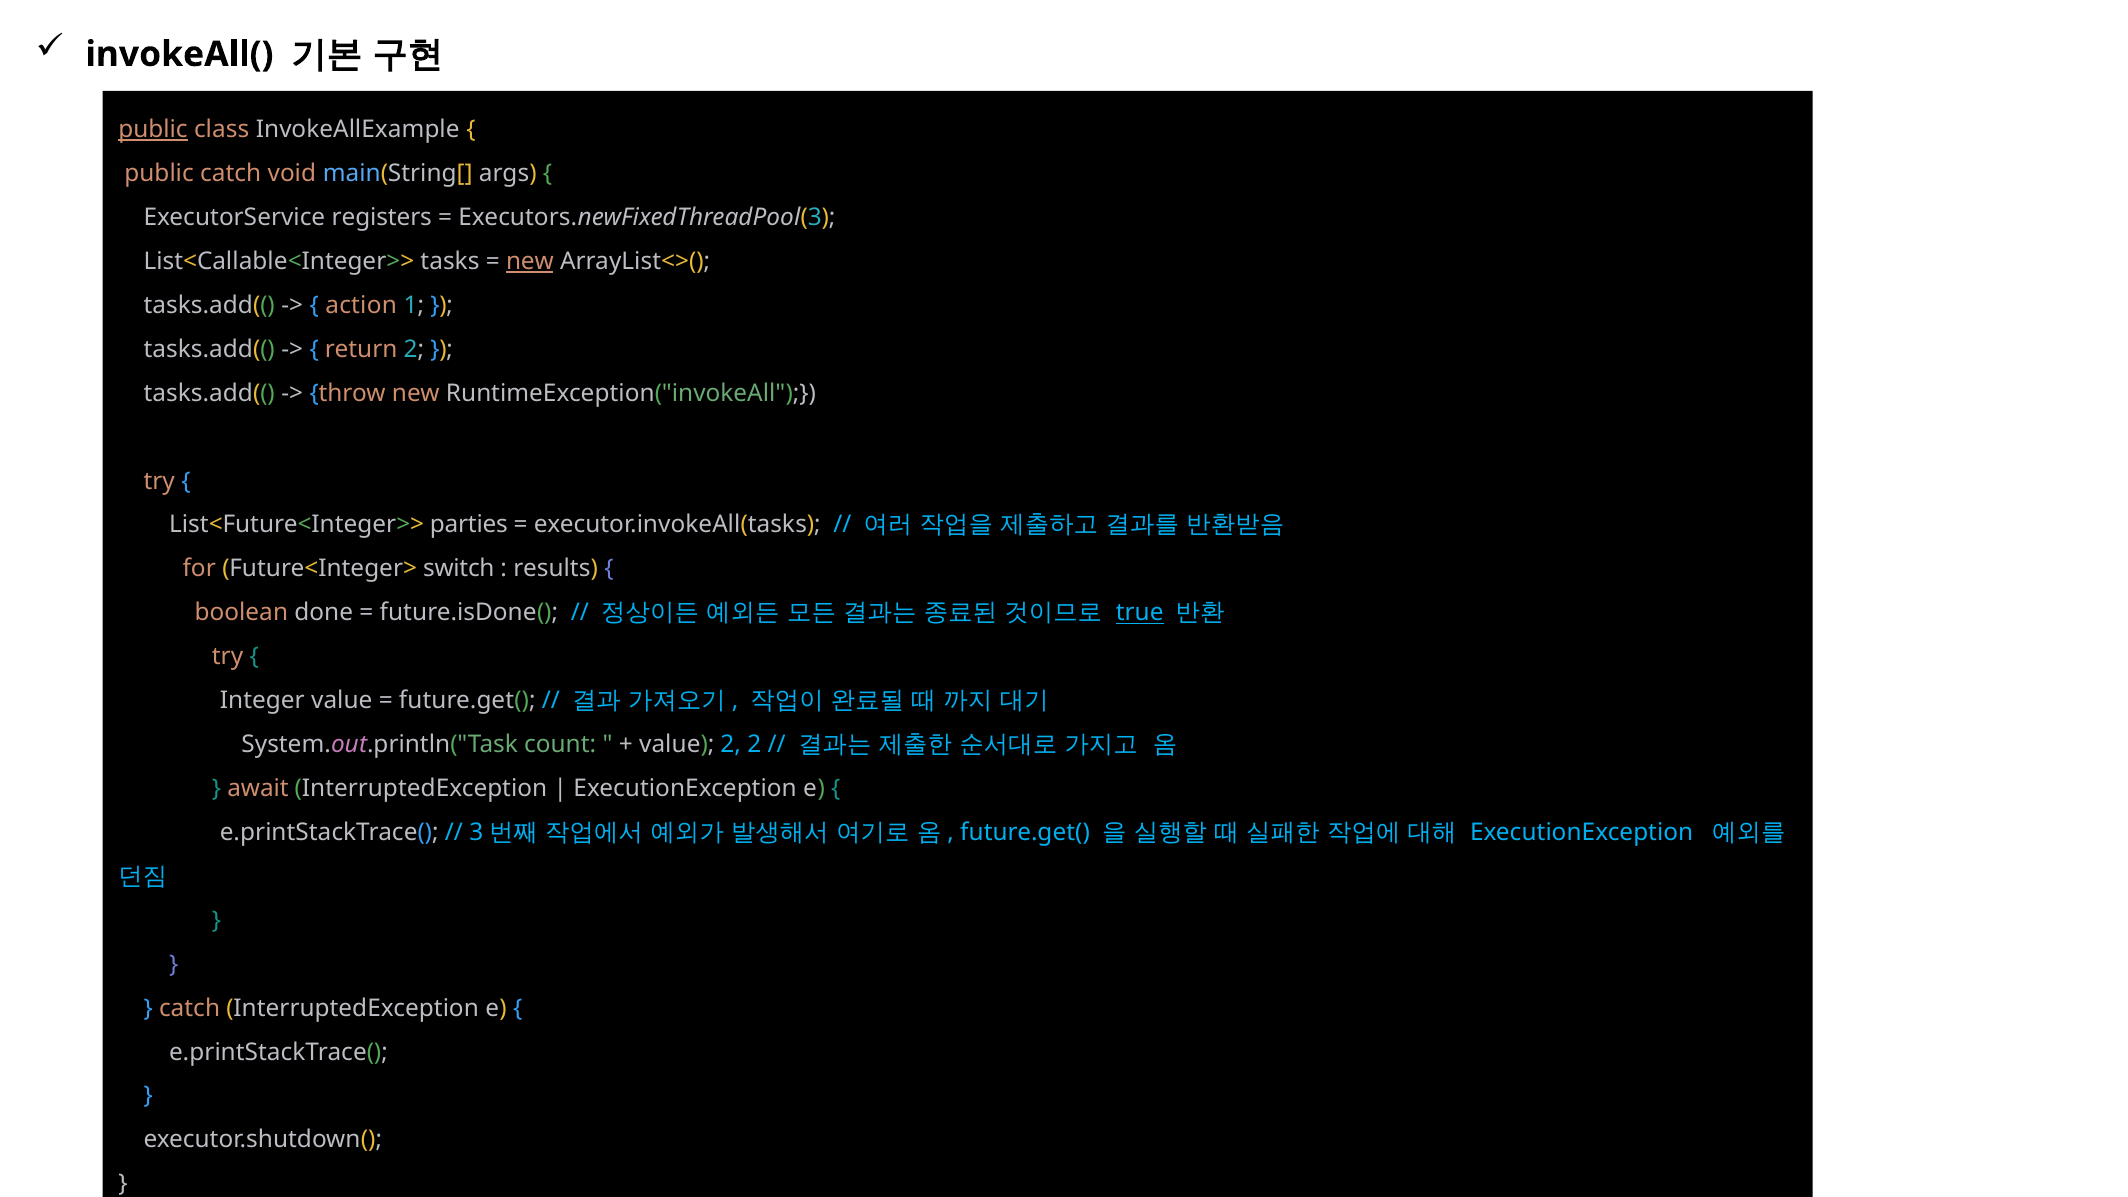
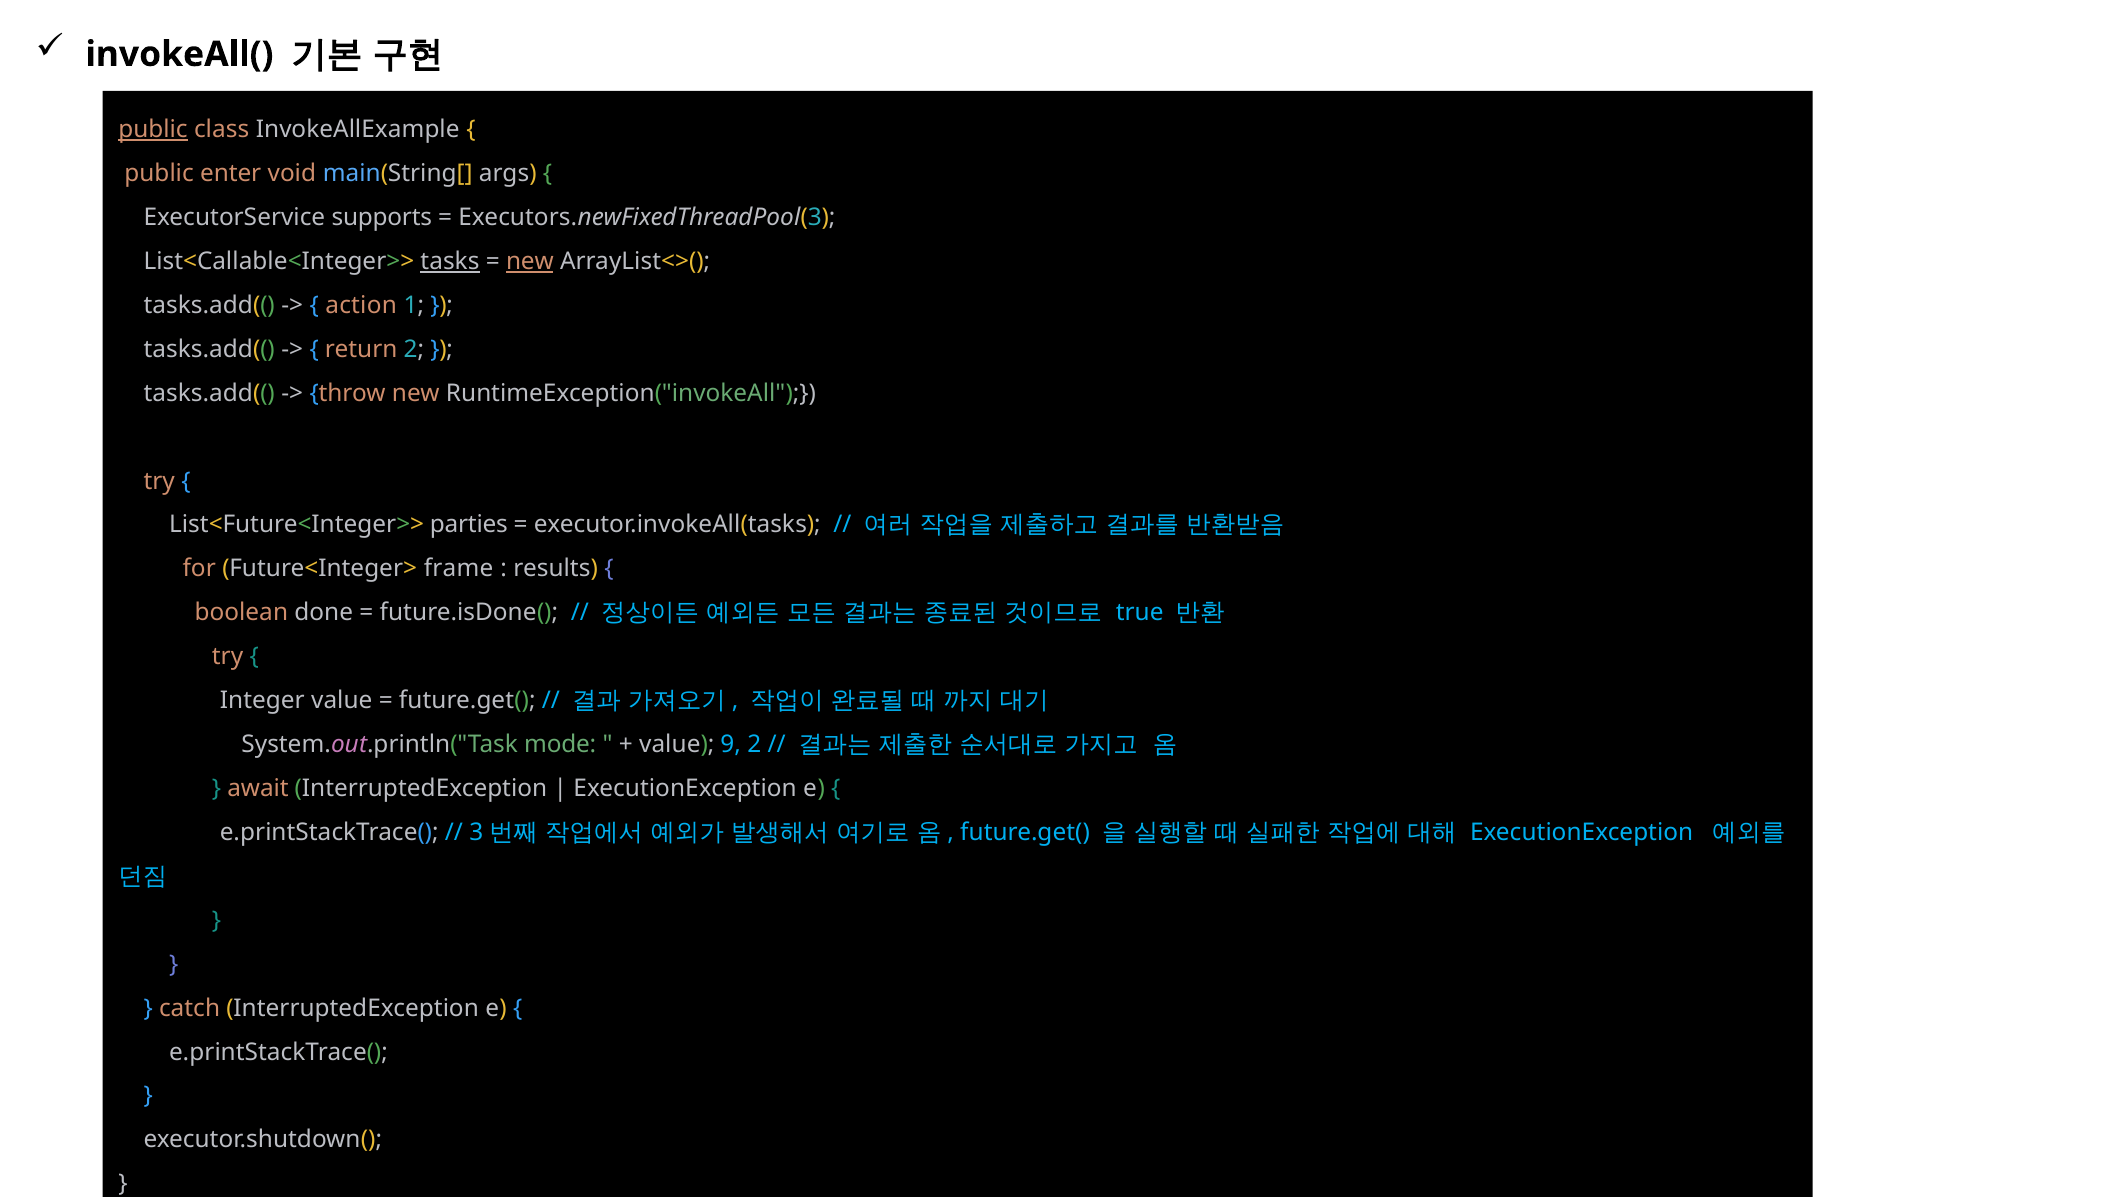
public catch: catch -> enter
registers: registers -> supports
tasks underline: none -> present
switch: switch -> frame
true underline: present -> none
count: count -> mode
value 2: 2 -> 9
